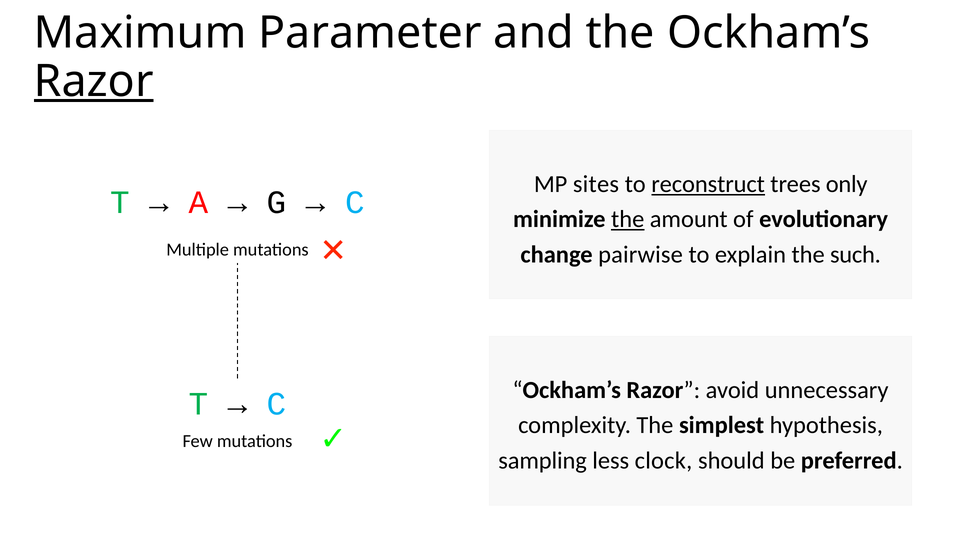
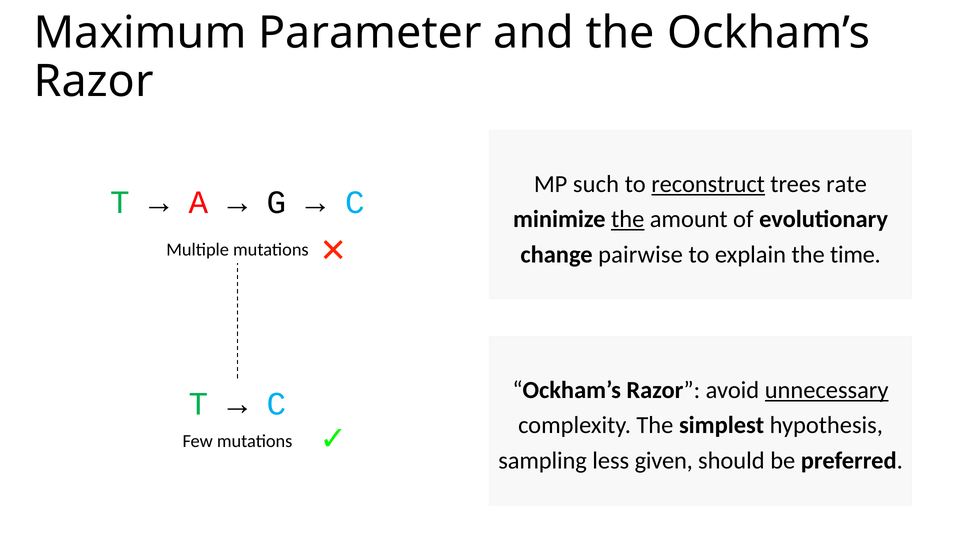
Razor at (94, 81) underline: present -> none
sites: sites -> such
only: only -> rate
such: such -> time
unnecessary underline: none -> present
clock: clock -> given
